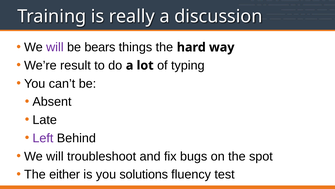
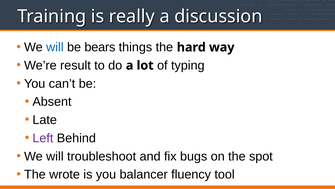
will at (55, 47) colour: purple -> blue
either: either -> wrote
solutions: solutions -> balancer
test: test -> tool
